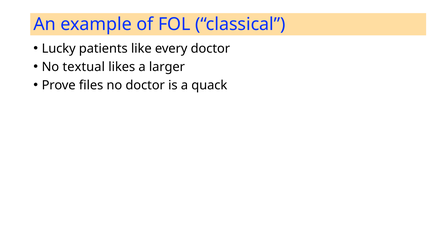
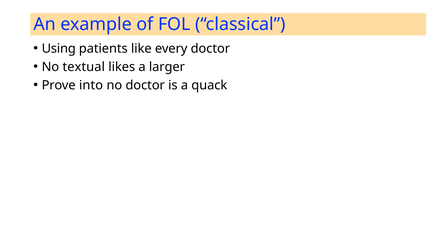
Lucky: Lucky -> Using
files: files -> into
